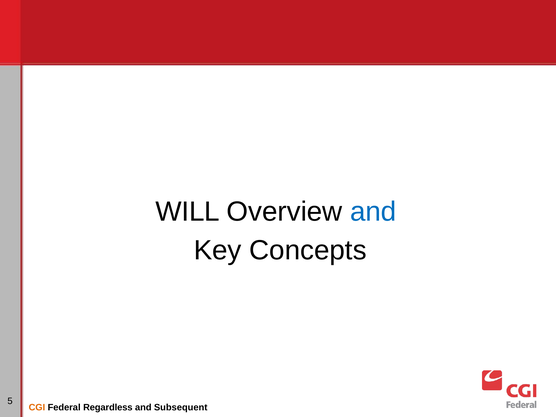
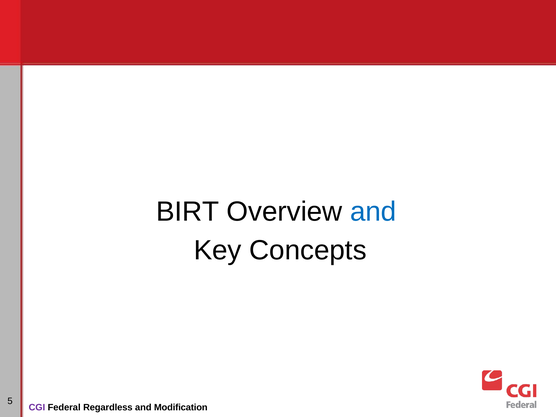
WILL: WILL -> BIRT
CGI colour: orange -> purple
Subsequent: Subsequent -> Modification
